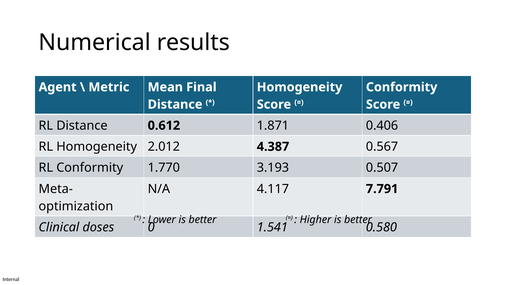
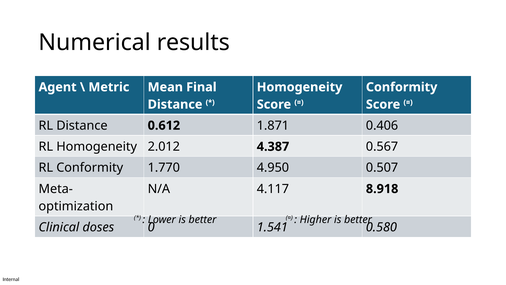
3.193: 3.193 -> 4.950
7.791: 7.791 -> 8.918
